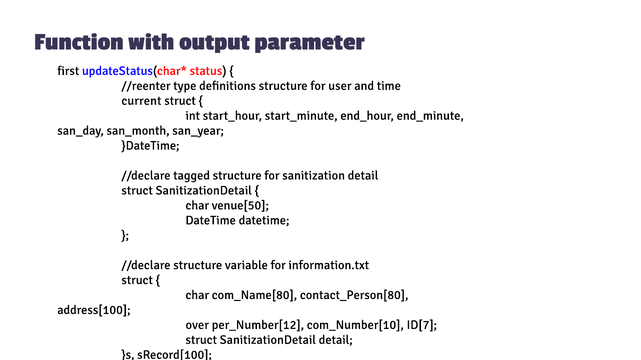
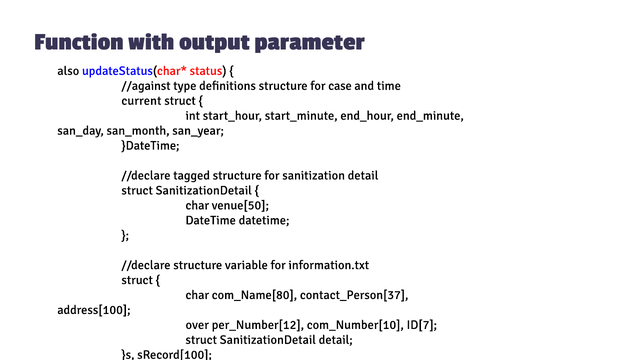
first: first -> also
//reenter: //reenter -> //against
user: user -> case
contact_Person[80: contact_Person[80 -> contact_Person[37
